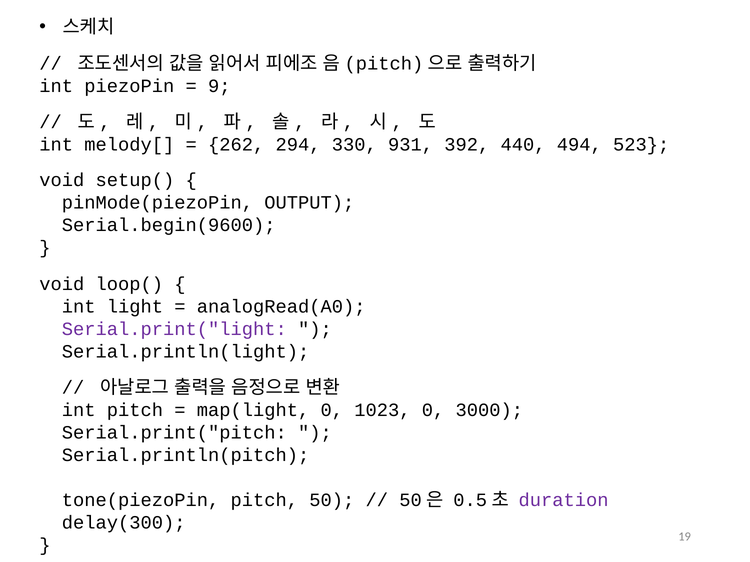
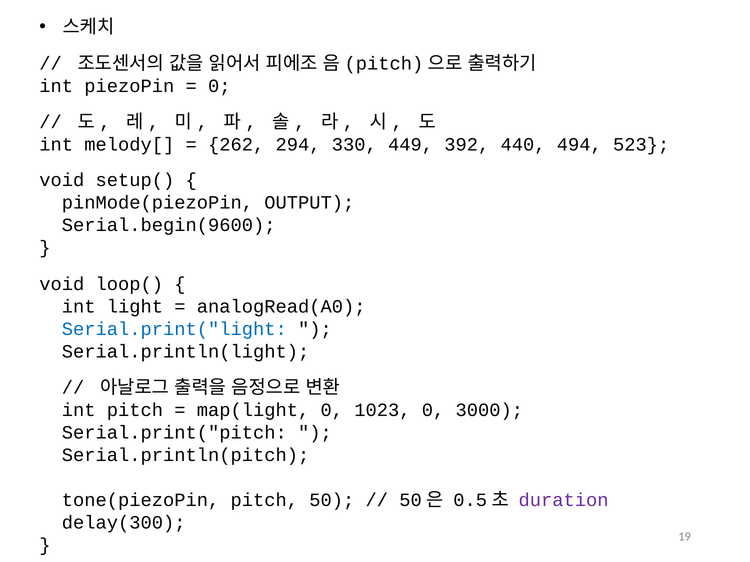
9 at (219, 86): 9 -> 0
931: 931 -> 449
Serial.print("light colour: purple -> blue
